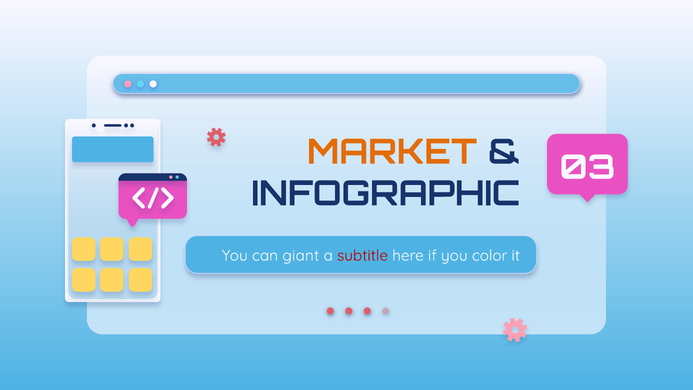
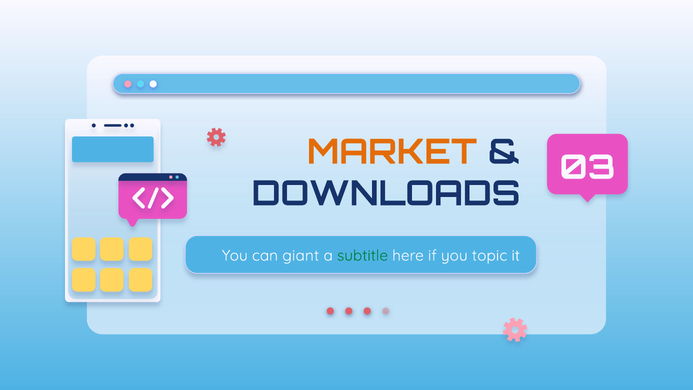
INFOGRAPHIC: INFOGRAPHIC -> DOWNLOADS
subtitle colour: red -> green
color: color -> topic
